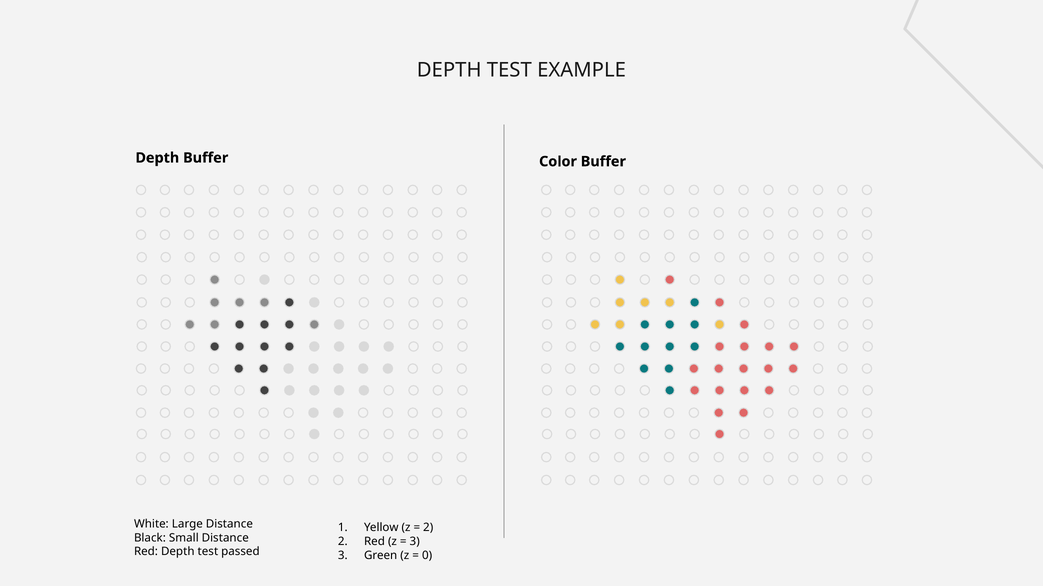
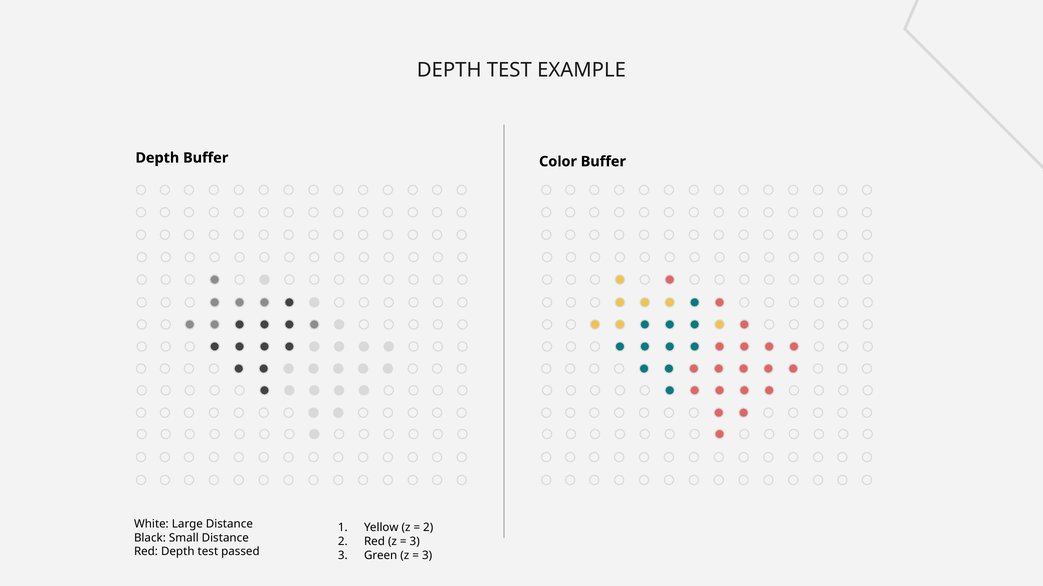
0 at (427, 556): 0 -> 3
